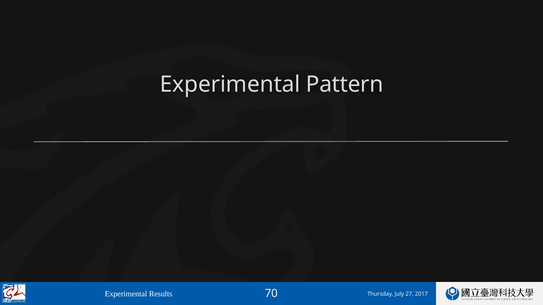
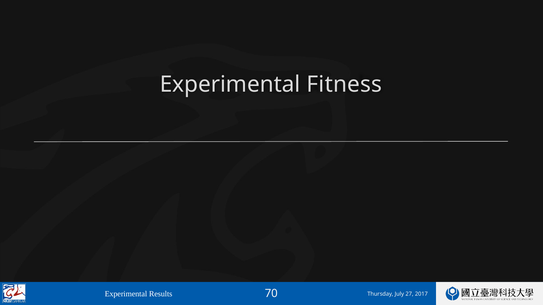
Pattern: Pattern -> Fitness
